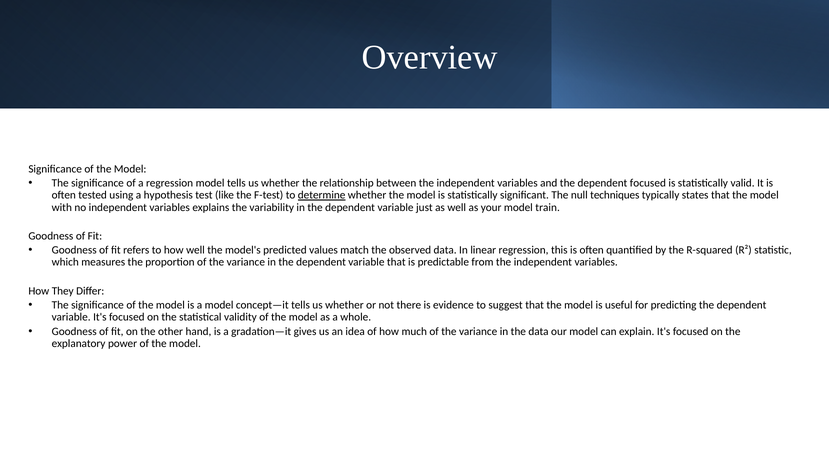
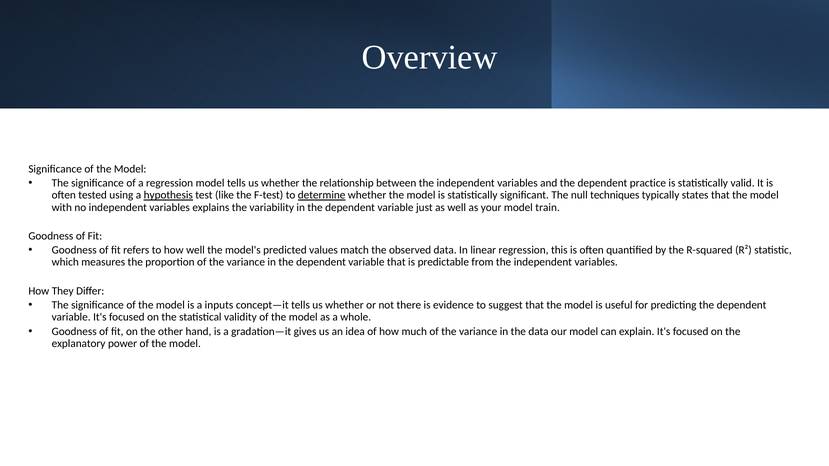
dependent focused: focused -> practice
hypothesis underline: none -> present
a model: model -> inputs
